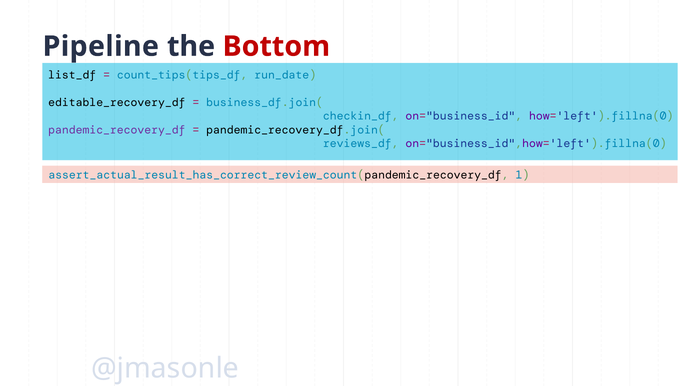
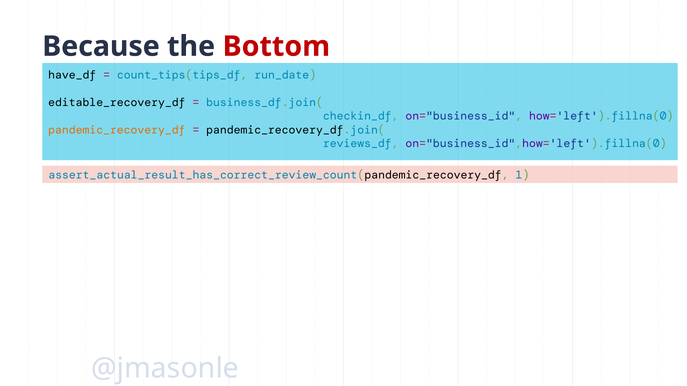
Pipeline: Pipeline -> Because
list_df: list_df -> have_df
pandemic_recovery_df colour: purple -> orange
